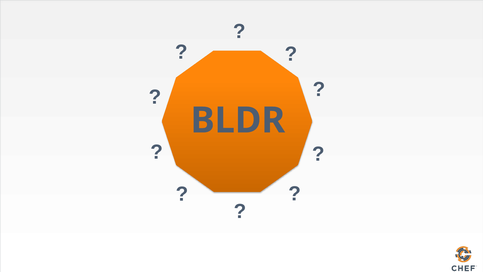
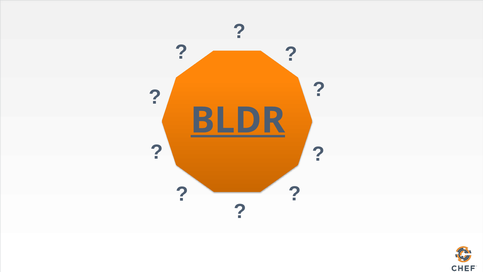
BLDR underline: none -> present
